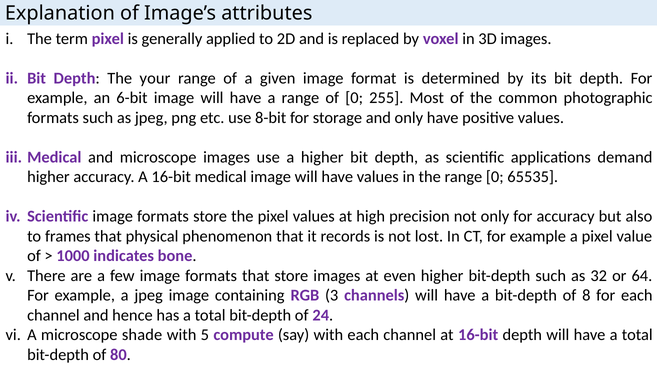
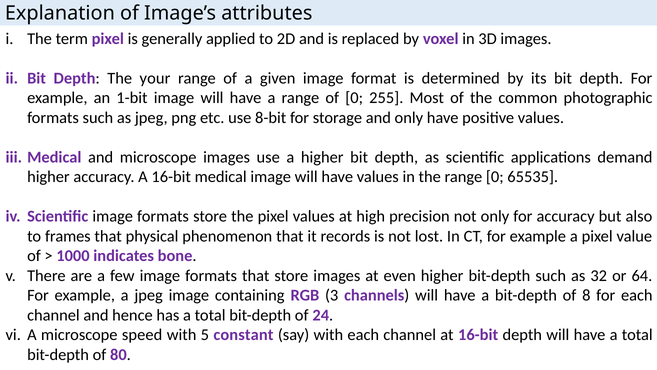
6-bit: 6-bit -> 1-bit
shade: shade -> speed
compute: compute -> constant
